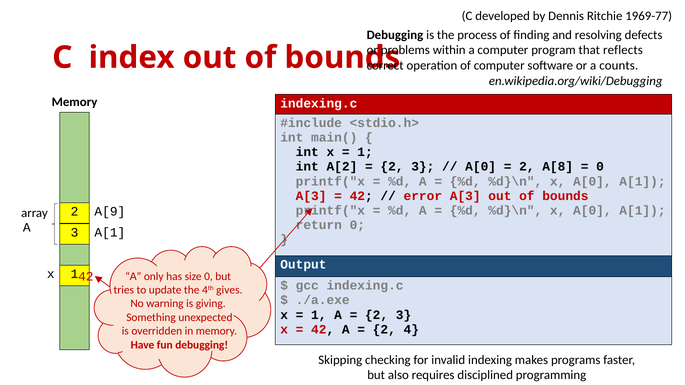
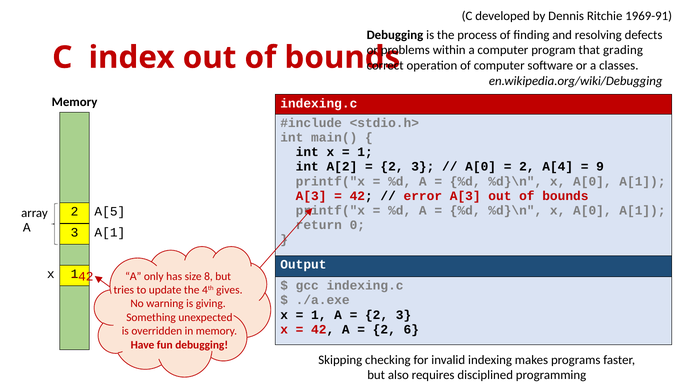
1969-77: 1969-77 -> 1969-91
reflects: reflects -> grading
counts: counts -> classes
A[8: A[8 -> A[4
0 at (600, 167): 0 -> 9
A[9: A[9 -> A[5
size 0: 0 -> 8
4: 4 -> 6
